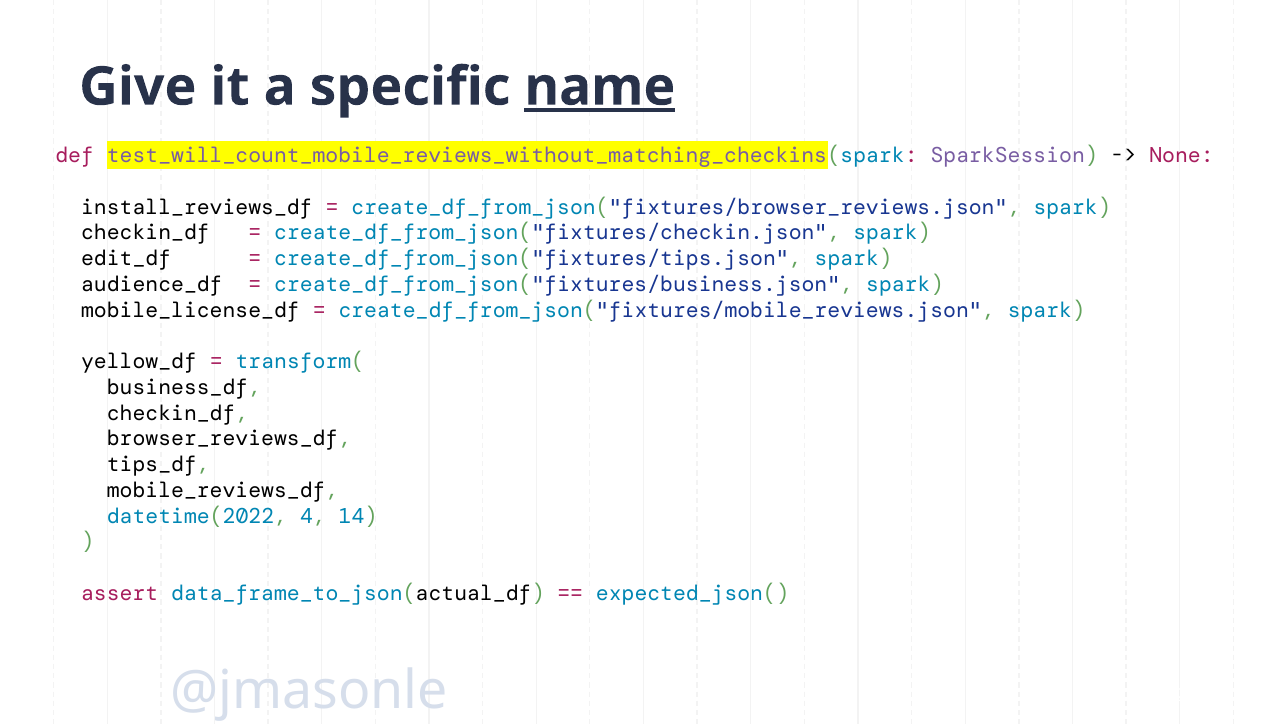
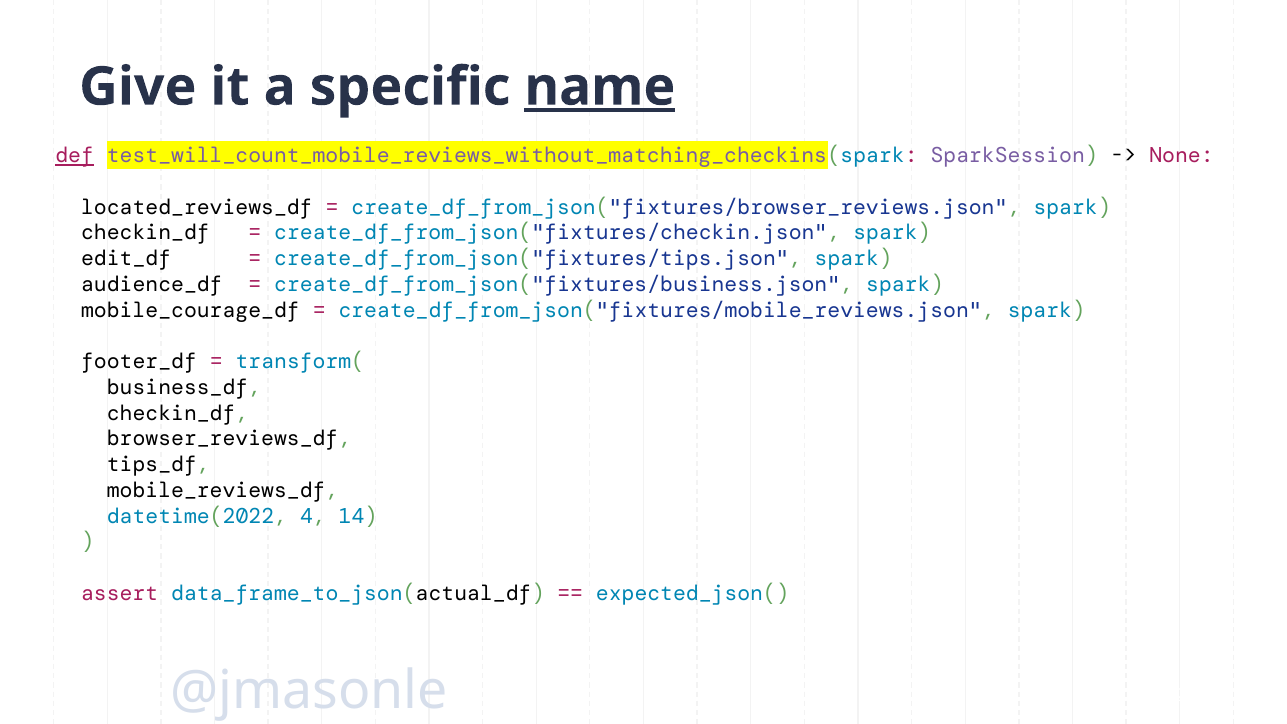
def underline: none -> present
install_reviews_df: install_reviews_df -> located_reviews_df
mobile_license_df: mobile_license_df -> mobile_courage_df
yellow_df: yellow_df -> footer_df
